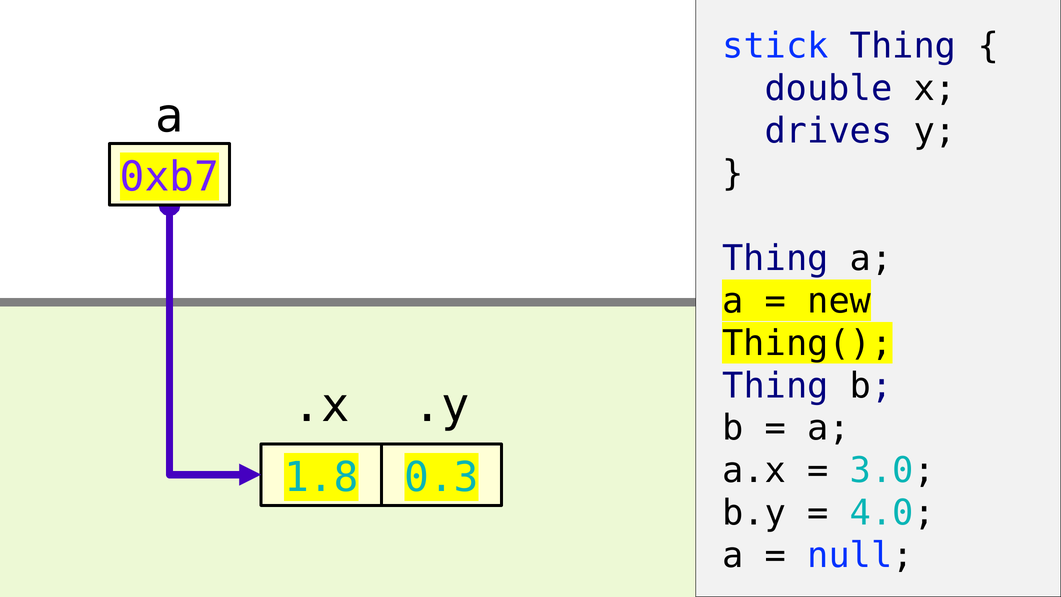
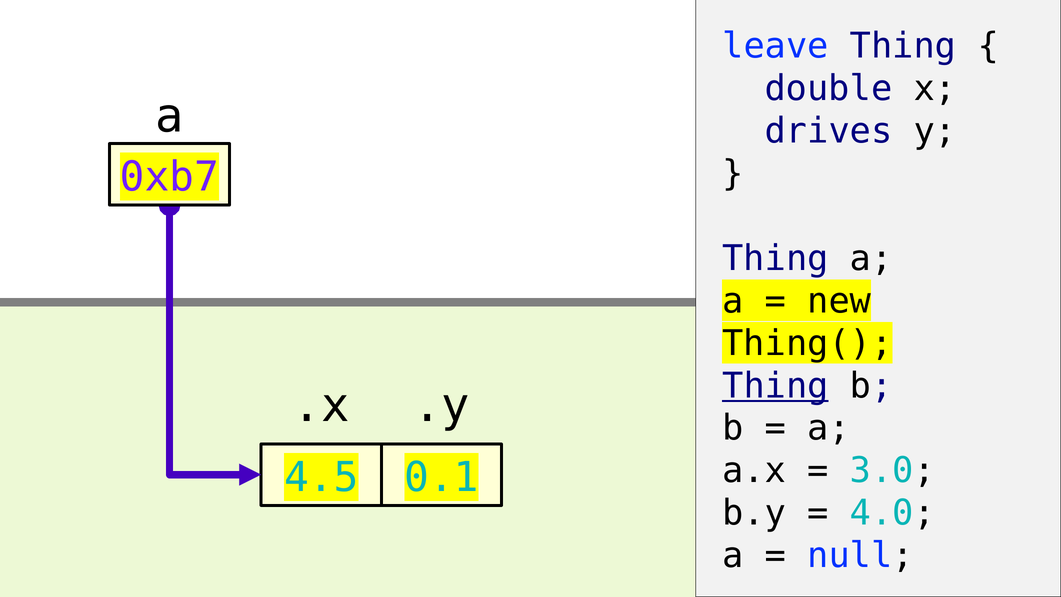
stick: stick -> leave
Thing at (775, 386) underline: none -> present
1.8: 1.8 -> 4.5
0.3: 0.3 -> 0.1
